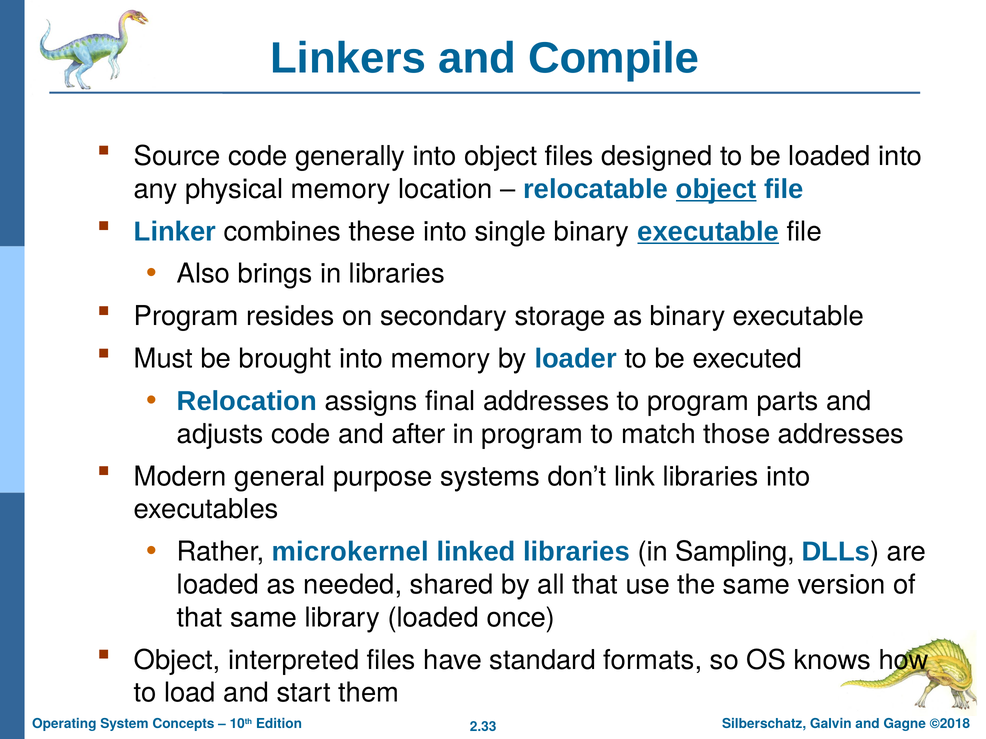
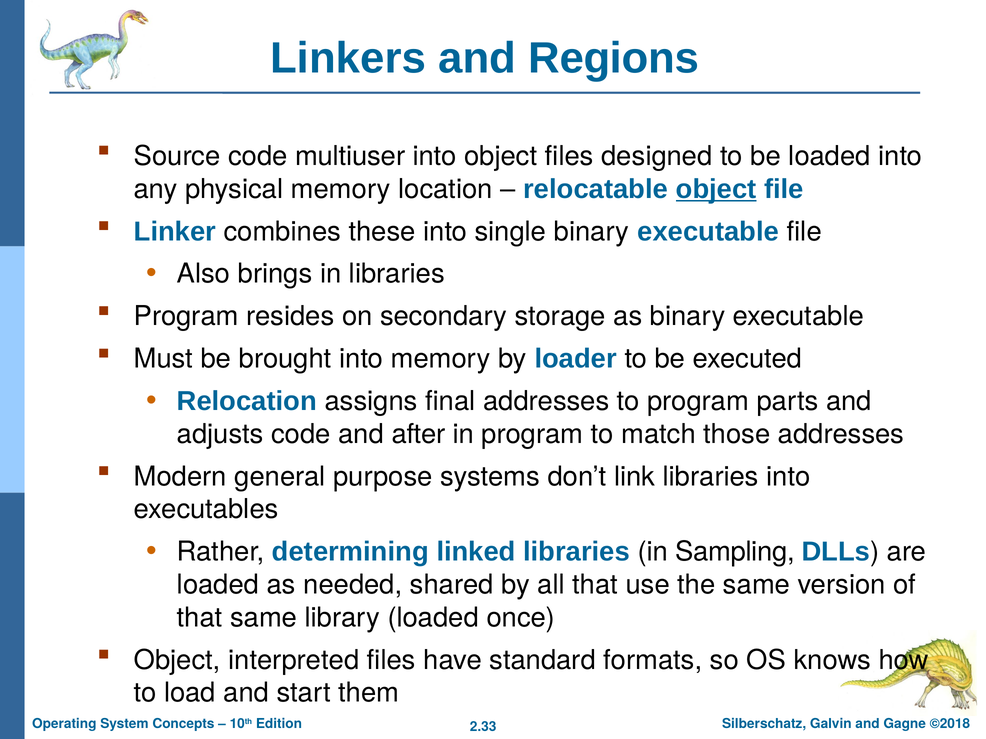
Compile: Compile -> Regions
generally: generally -> multiuser
executable at (708, 232) underline: present -> none
microkernel: microkernel -> determining
